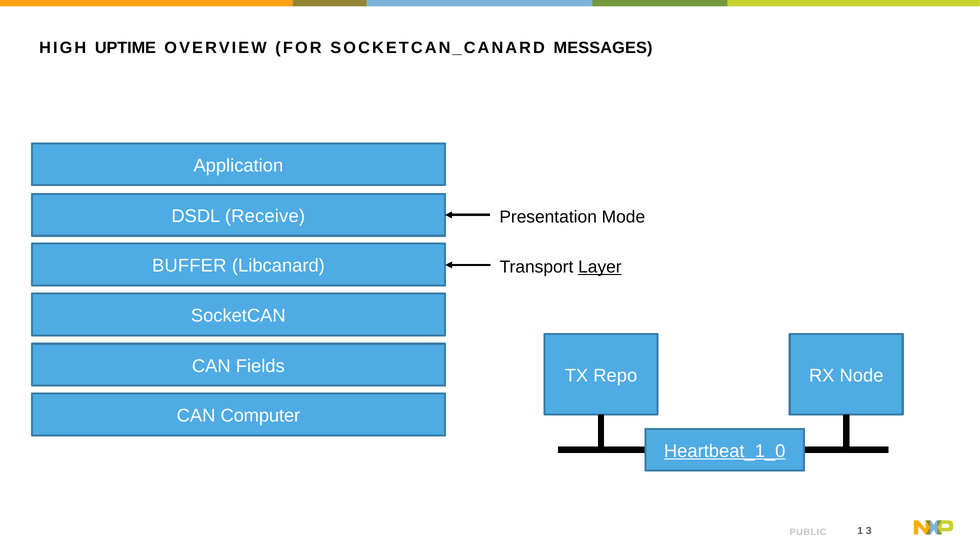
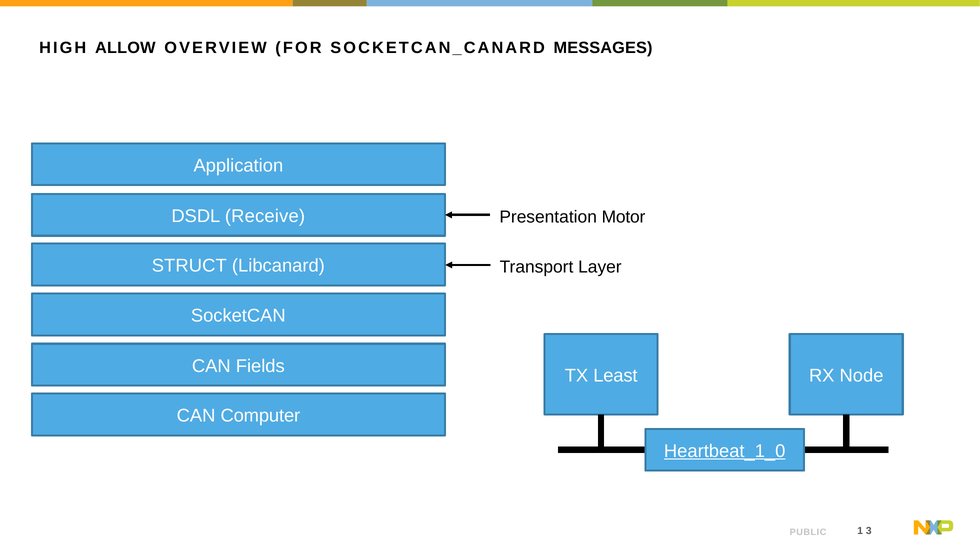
UPTIME: UPTIME -> ALLOW
Mode: Mode -> Motor
BUFFER: BUFFER -> STRUCT
Layer underline: present -> none
Repo: Repo -> Least
